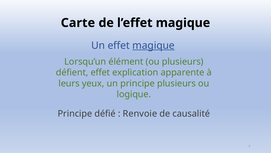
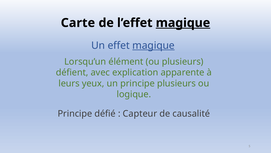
magique at (183, 23) underline: none -> present
défient effet: effet -> avec
Renvoie: Renvoie -> Capteur
